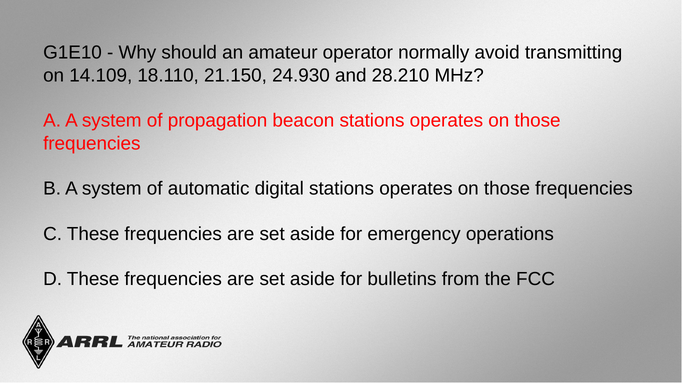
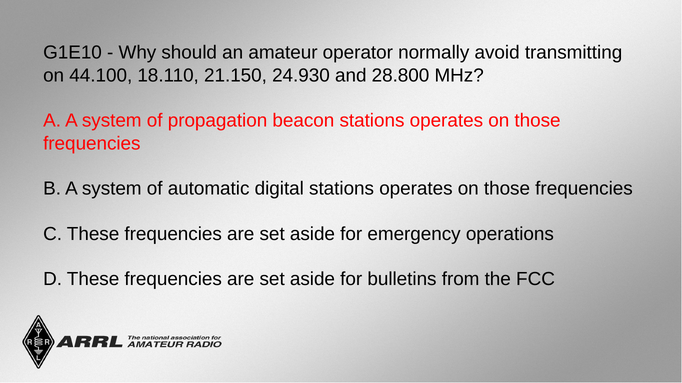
14.109: 14.109 -> 44.100
28.210: 28.210 -> 28.800
